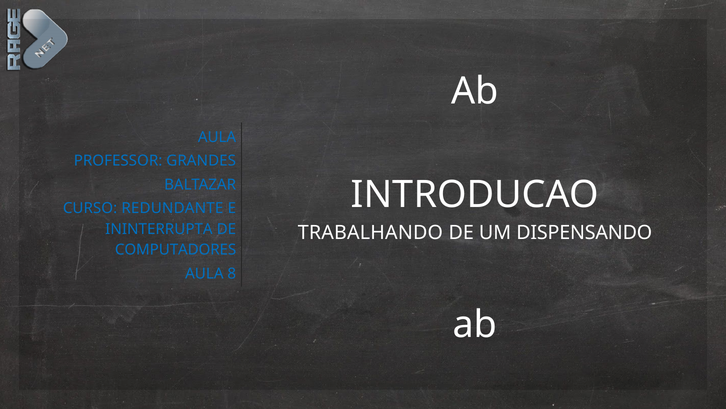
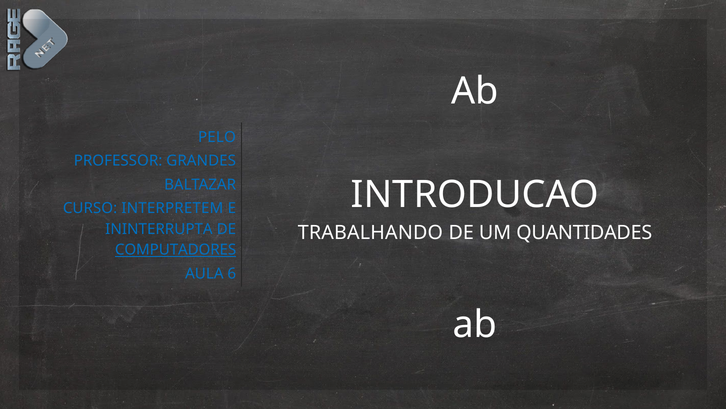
AULA at (217, 137): AULA -> PELO
REDUNDANTE: REDUNDANTE -> INTERPRETEM
DISPENSANDO: DISPENSANDO -> QUANTIDADES
COMPUTADORES underline: none -> present
8: 8 -> 6
